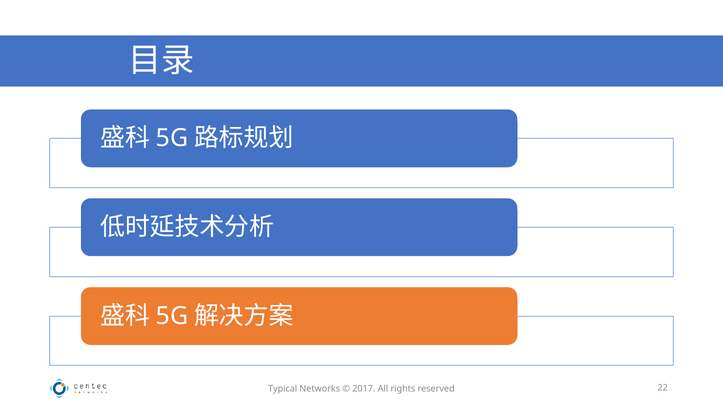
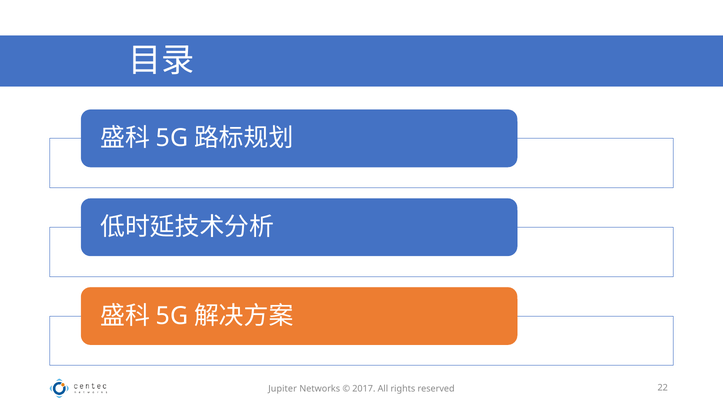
Typical: Typical -> Jupiter
